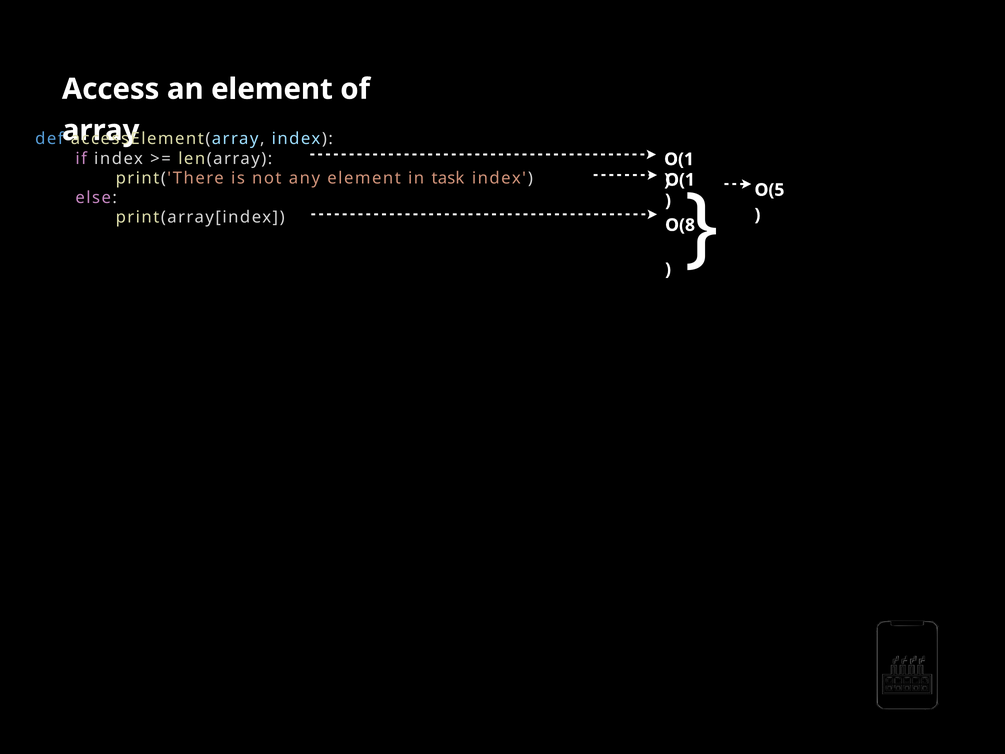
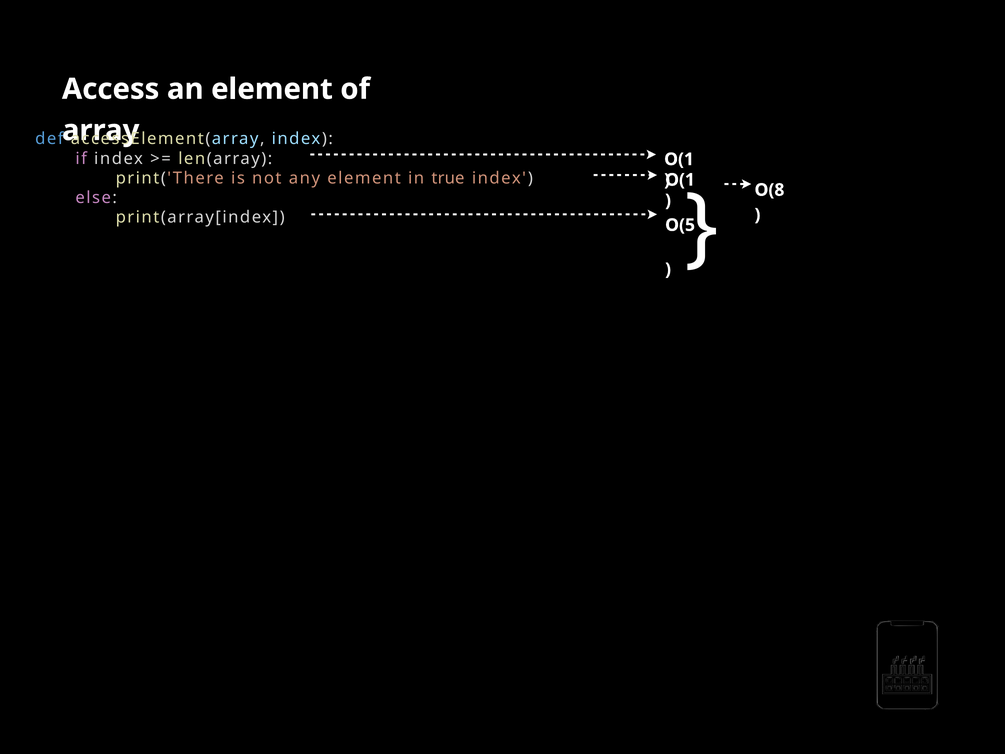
task: task -> true
O(5: O(5 -> O(8
O(8: O(8 -> O(5
